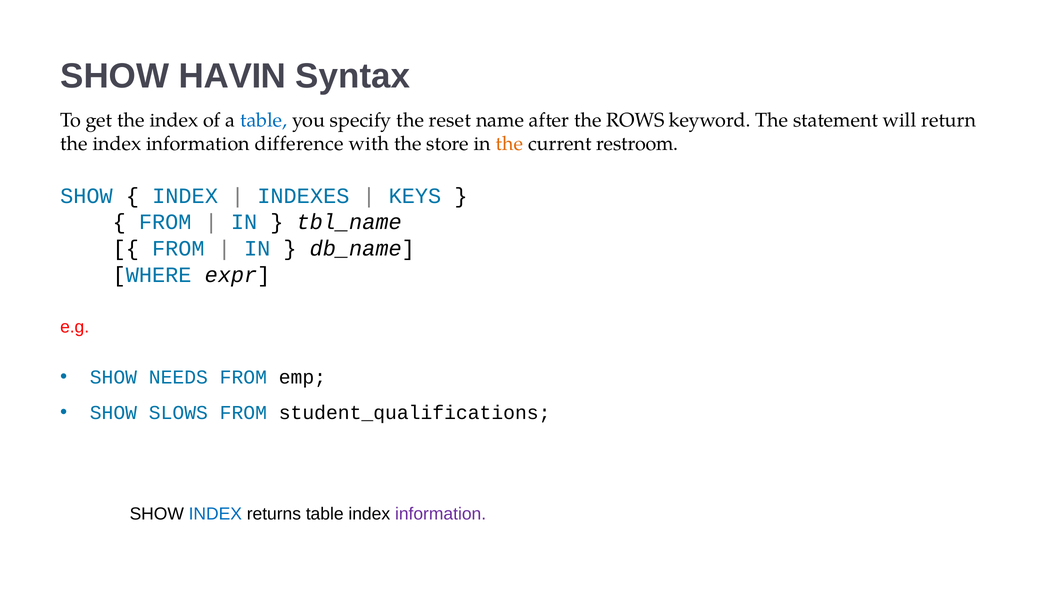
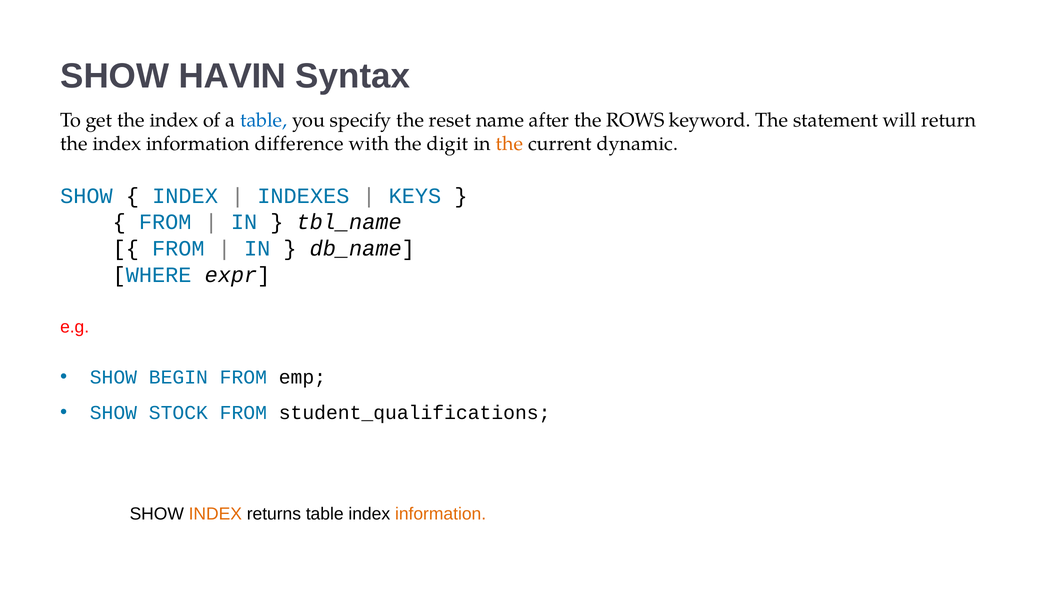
store: store -> digit
restroom: restroom -> dynamic
NEEDS: NEEDS -> BEGIN
SLOWS: SLOWS -> STOCK
INDEX at (215, 514) colour: blue -> orange
information at (441, 514) colour: purple -> orange
